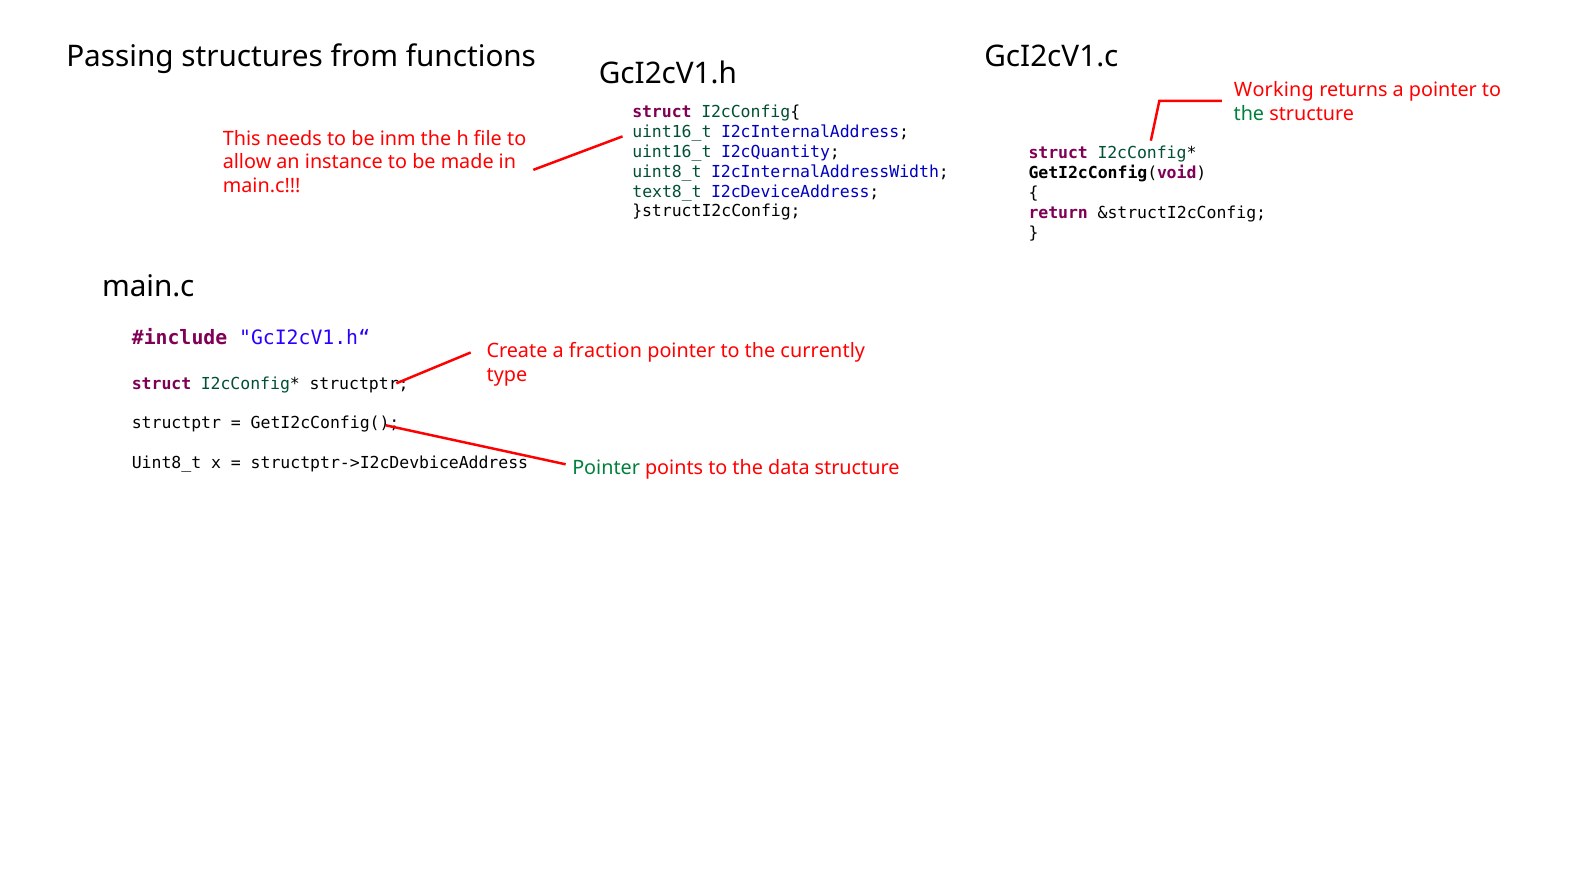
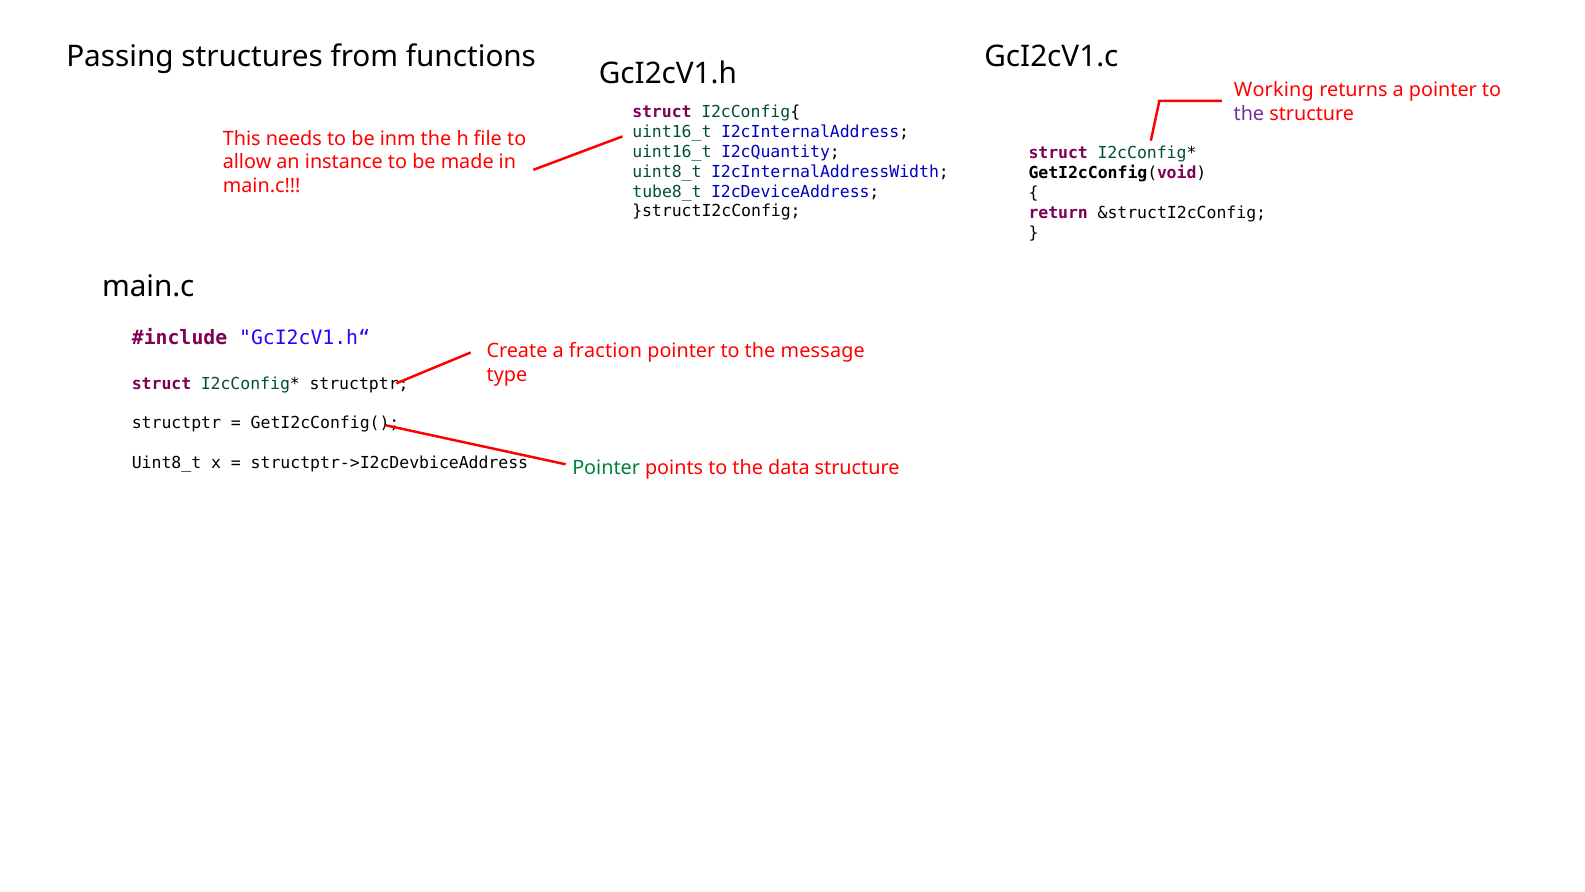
the at (1249, 114) colour: green -> purple
text8_t: text8_t -> tube8_t
currently: currently -> message
